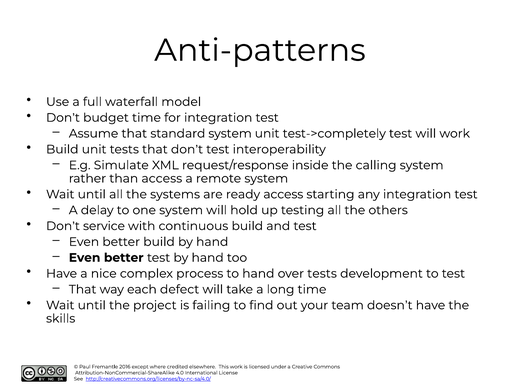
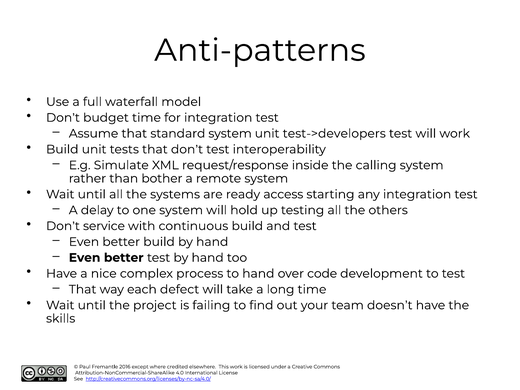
test->completely: test->completely -> test->developers
than access: access -> bother
over tests: tests -> code
